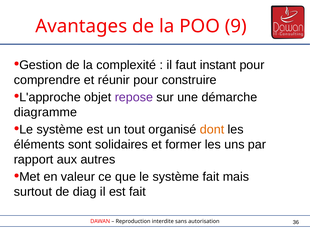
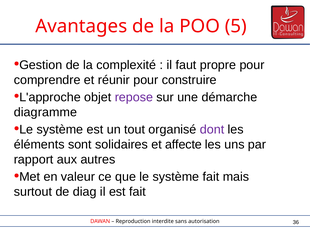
9: 9 -> 5
instant: instant -> propre
dont colour: orange -> purple
former: former -> affecte
